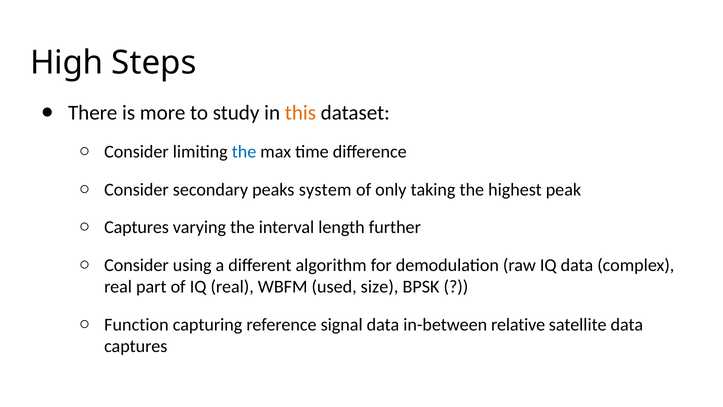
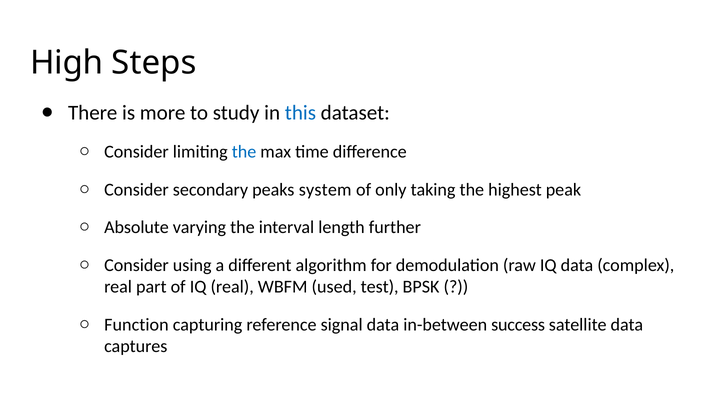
this colour: orange -> blue
Captures at (137, 227): Captures -> Absolute
size: size -> test
relative: relative -> success
